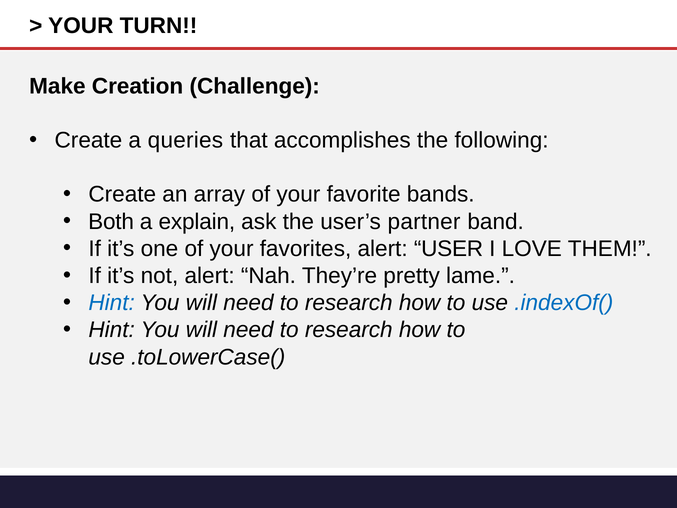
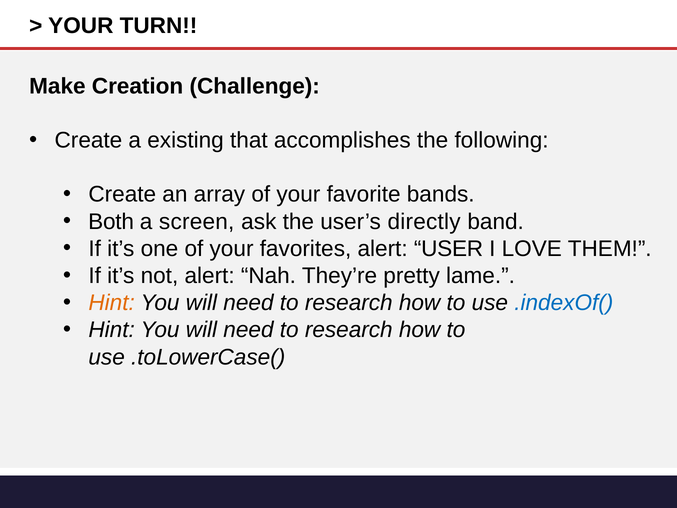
queries: queries -> existing
explain: explain -> screen
partner: partner -> directly
Hint at (112, 303) colour: blue -> orange
